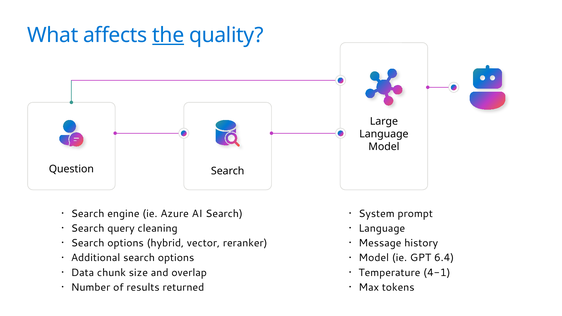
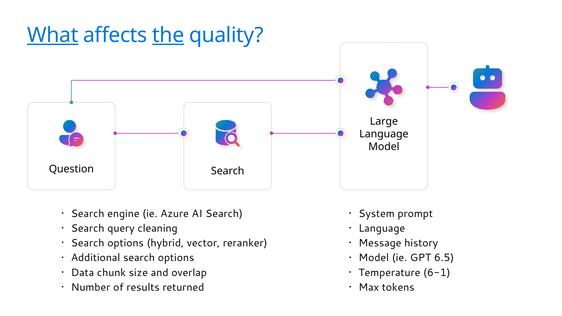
What underline: none -> present
6.4: 6.4 -> 6.5
4-1: 4-1 -> 6-1
